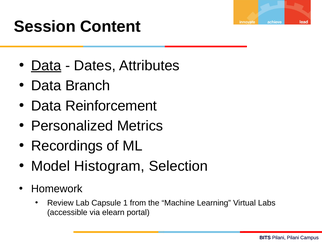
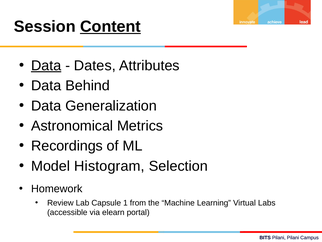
Content underline: none -> present
Branch: Branch -> Behind
Reinforcement: Reinforcement -> Generalization
Personalized: Personalized -> Astronomical
